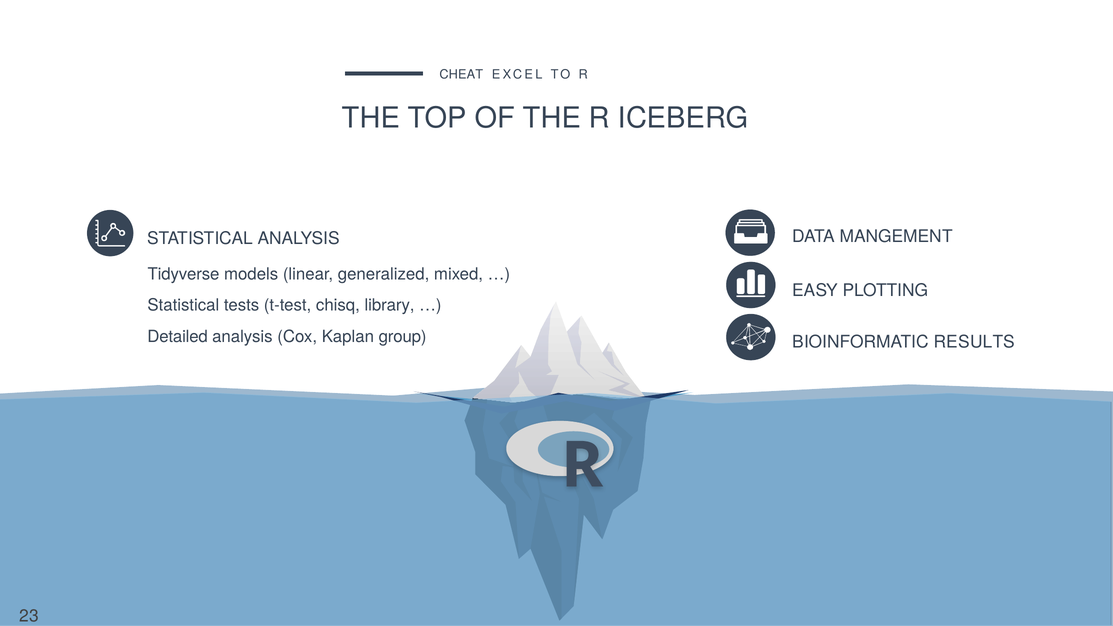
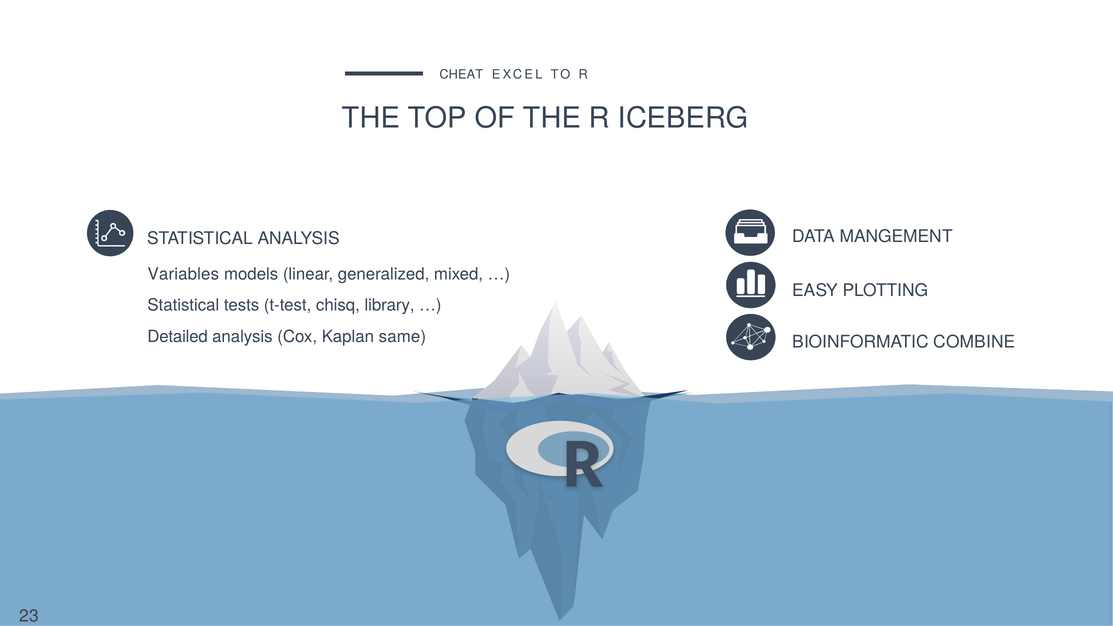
Tidyverse: Tidyverse -> Variables
group: group -> same
RESULTS: RESULTS -> COMBINE
